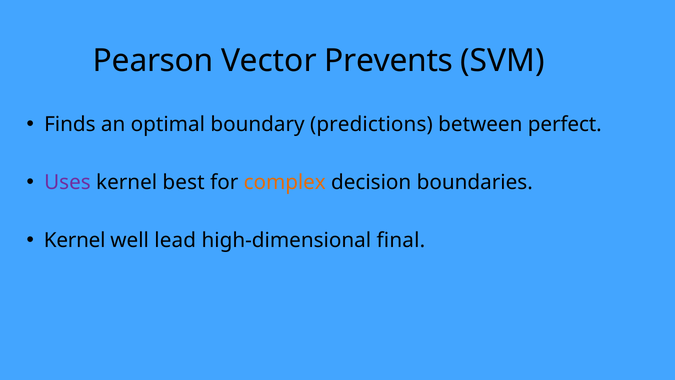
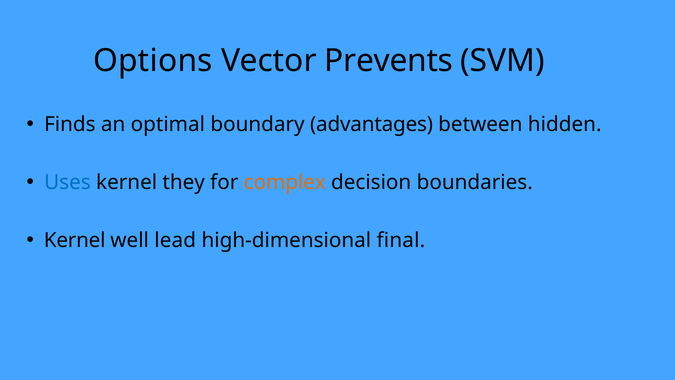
Pearson: Pearson -> Options
predictions: predictions -> advantages
perfect: perfect -> hidden
Uses colour: purple -> blue
best: best -> they
